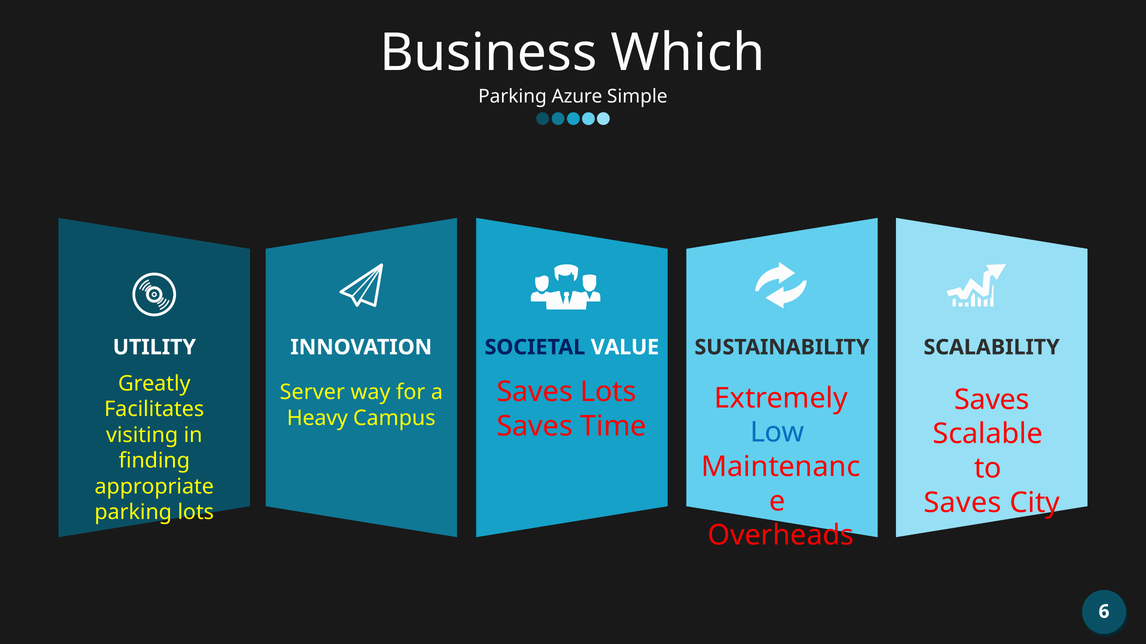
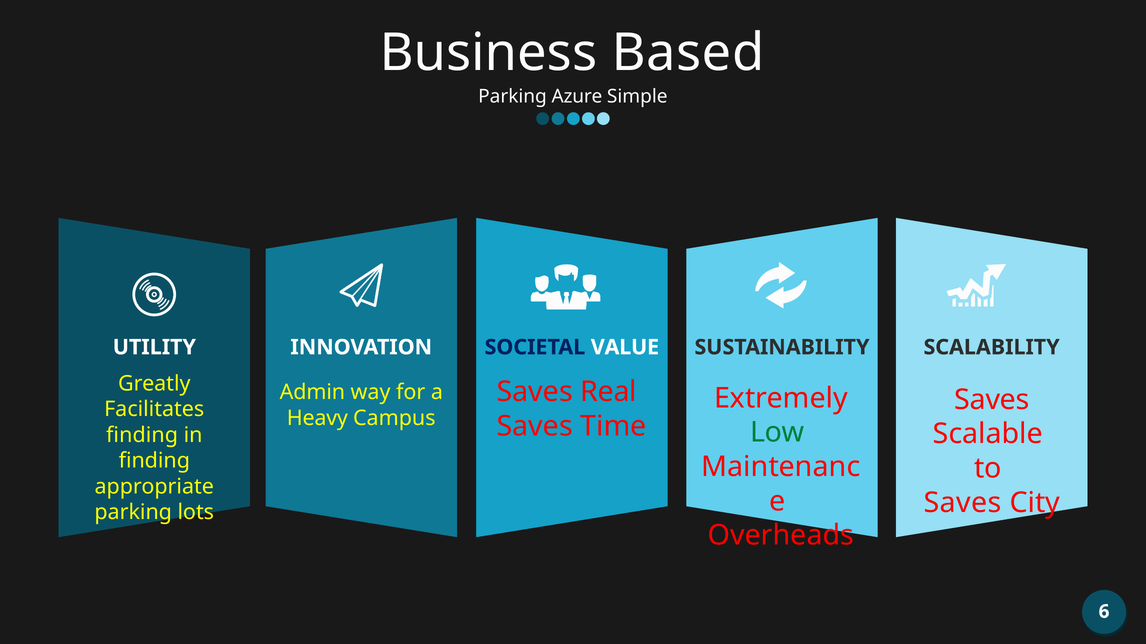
Which: Which -> Based
Saves Lots: Lots -> Real
Server: Server -> Admin
Low colour: blue -> green
visiting at (142, 435): visiting -> finding
